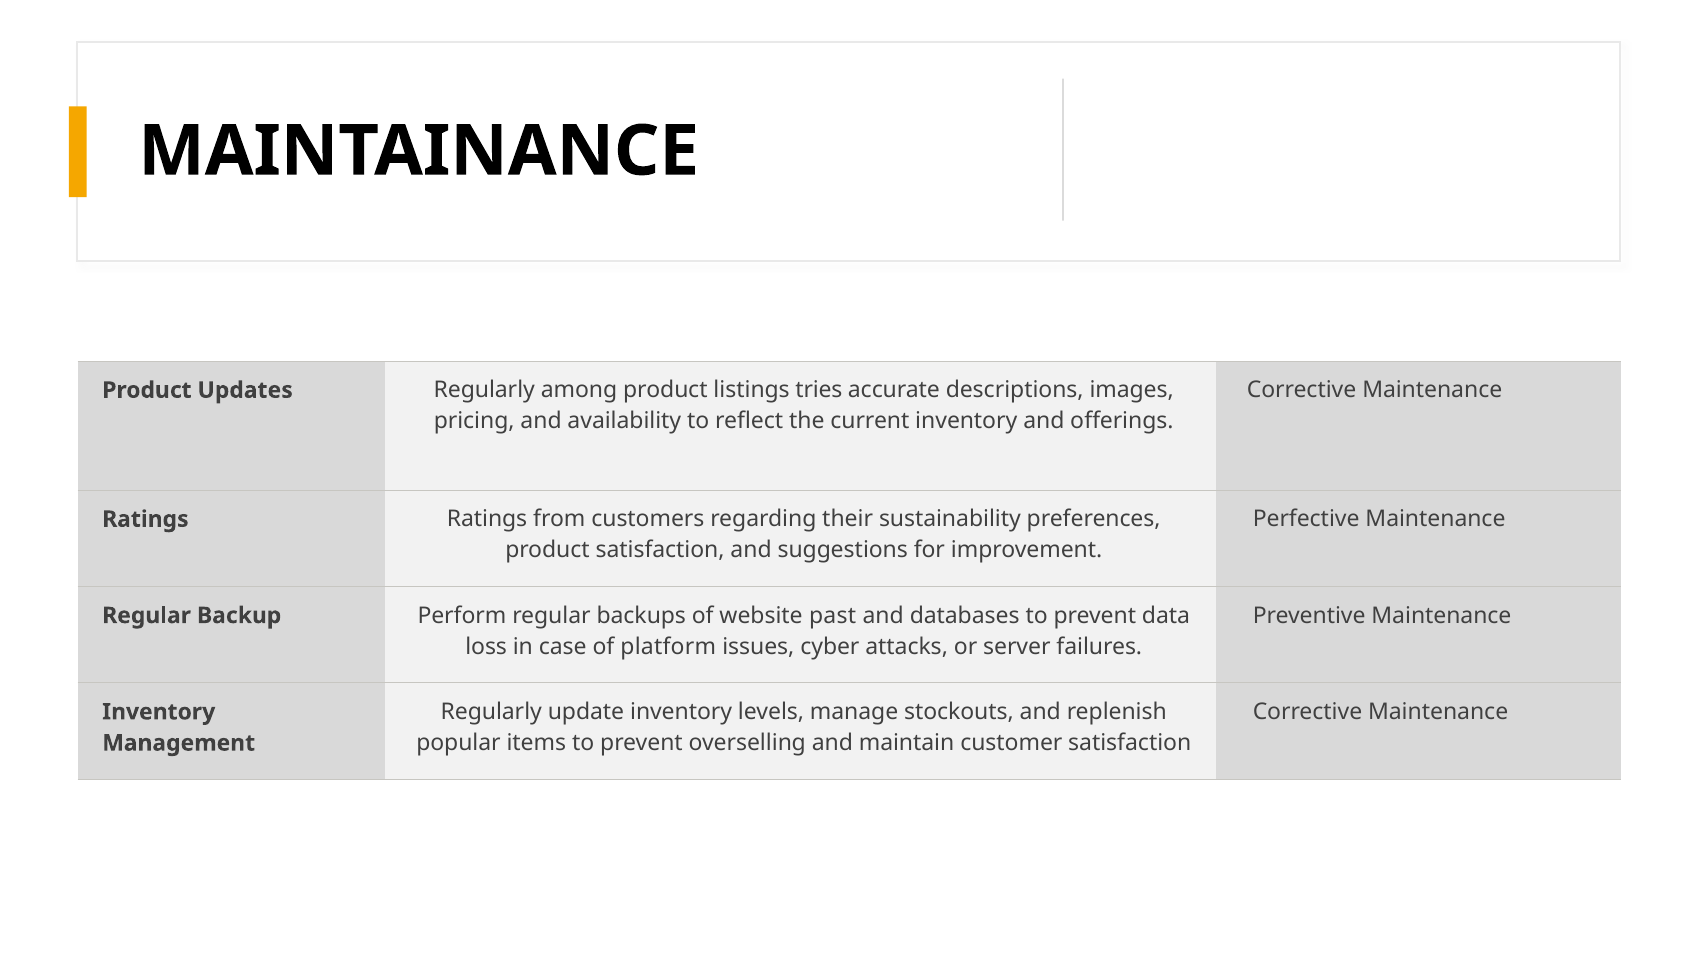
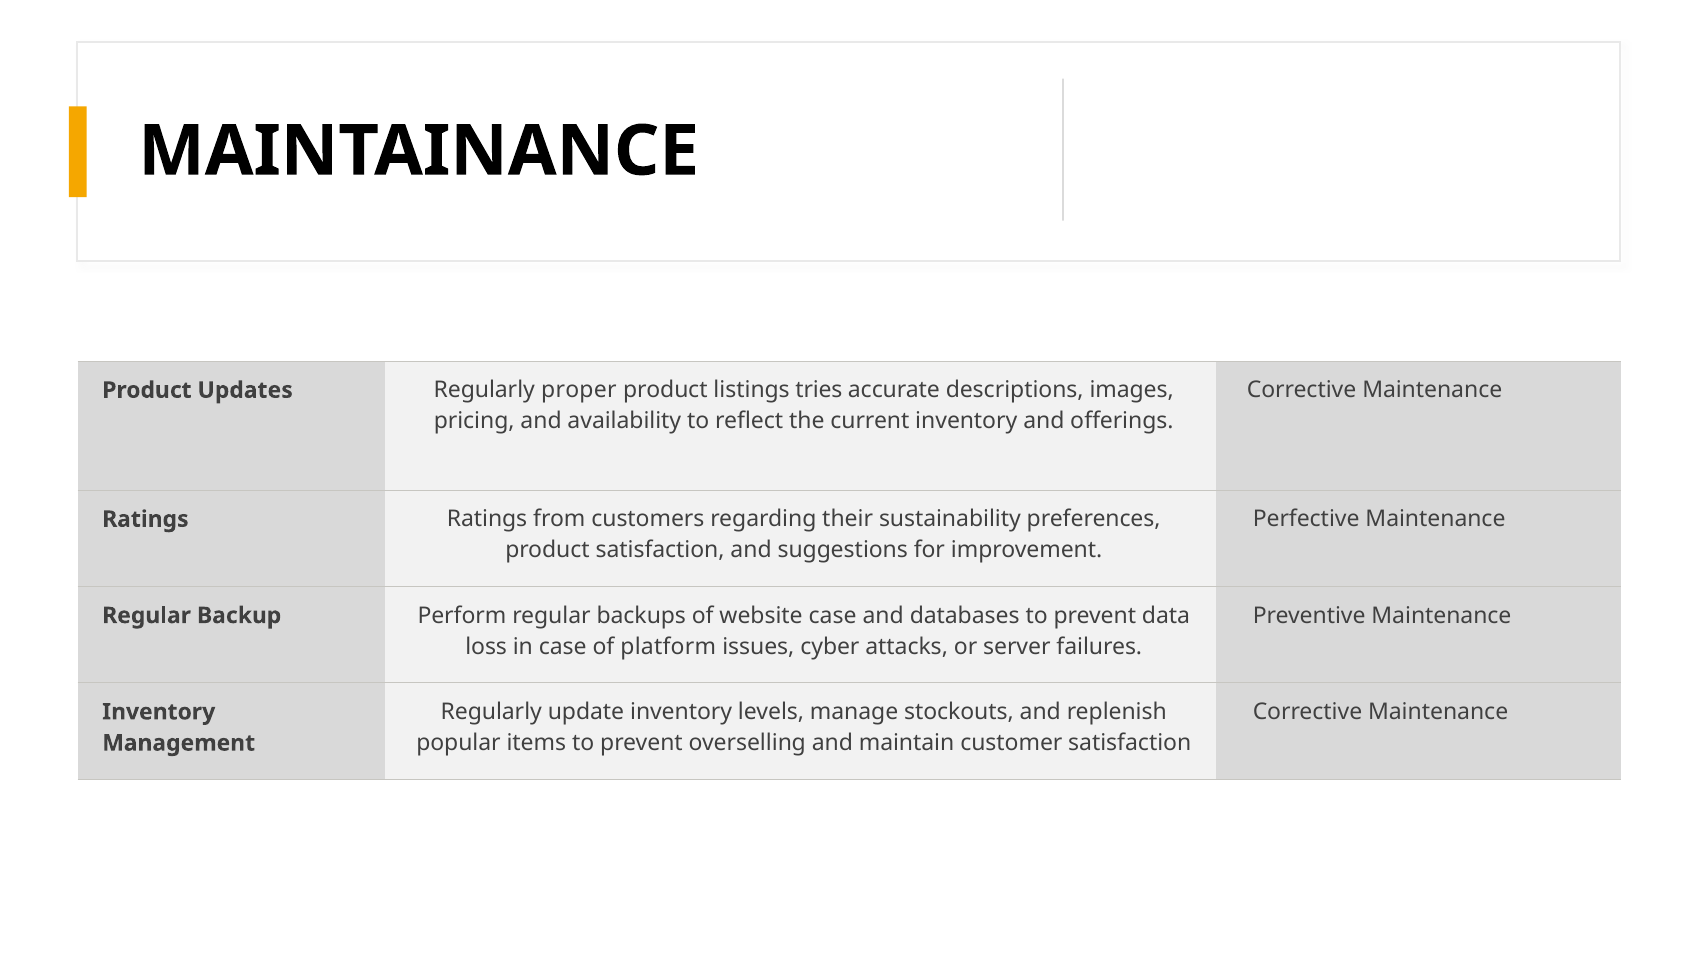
among: among -> proper
website past: past -> case
